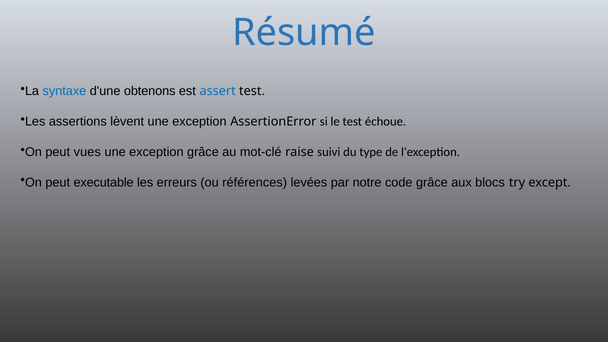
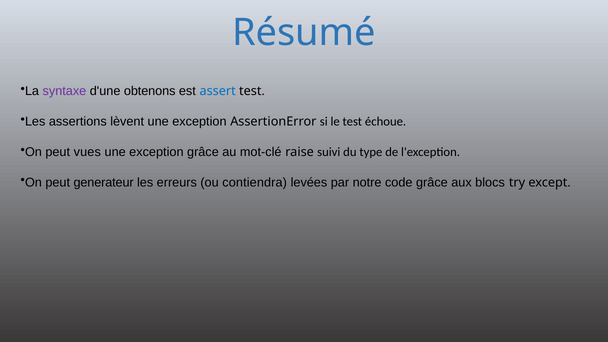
syntaxe colour: blue -> purple
executable: executable -> generateur
références: références -> contiendra
